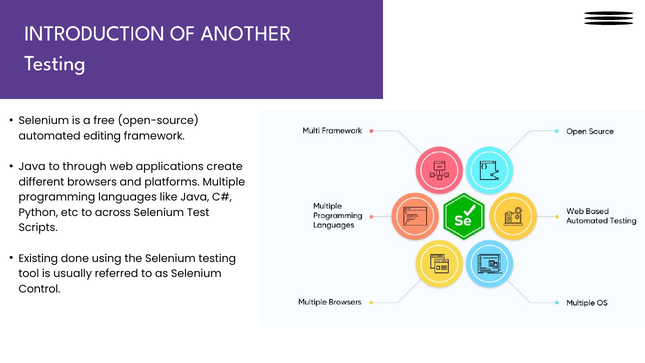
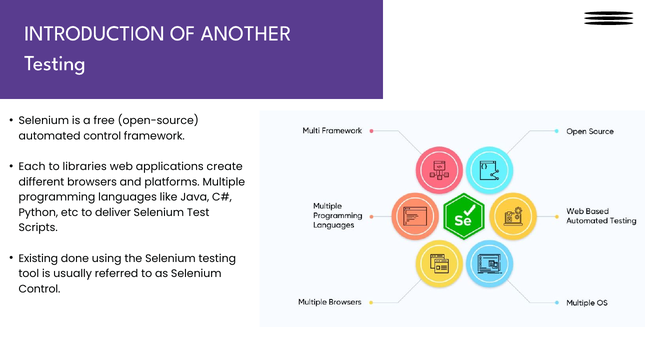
automated editing: editing -> control
Java at (32, 167): Java -> Each
through: through -> libraries
across: across -> deliver
